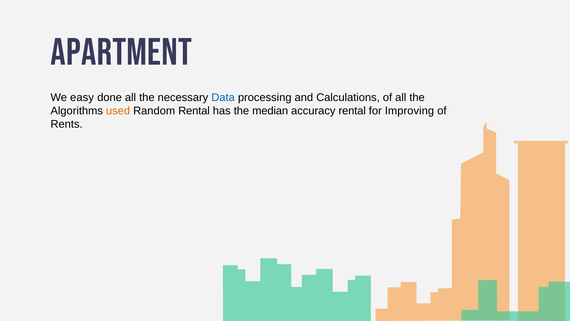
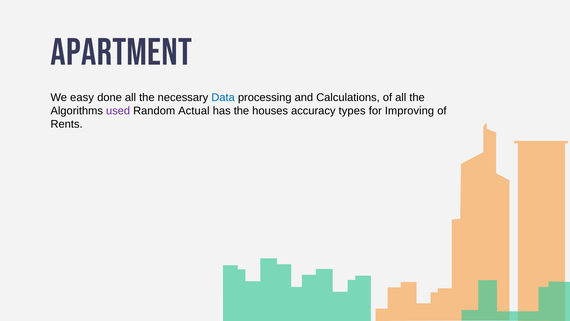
used colour: orange -> purple
Random Rental: Rental -> Actual
median: median -> houses
accuracy rental: rental -> types
